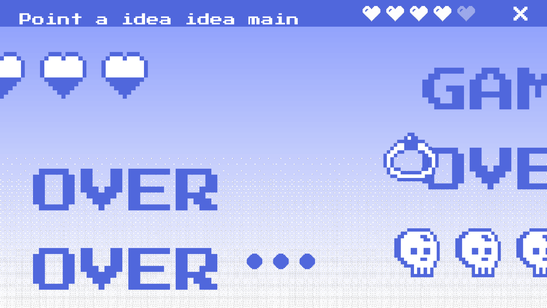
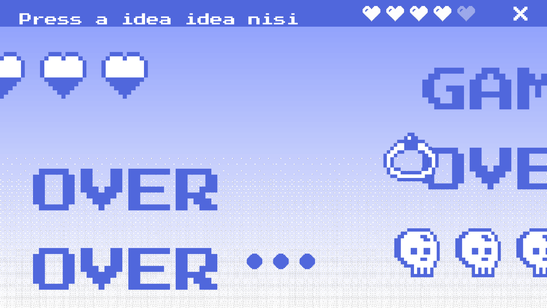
Point: Point -> Press
main: main -> nisi
